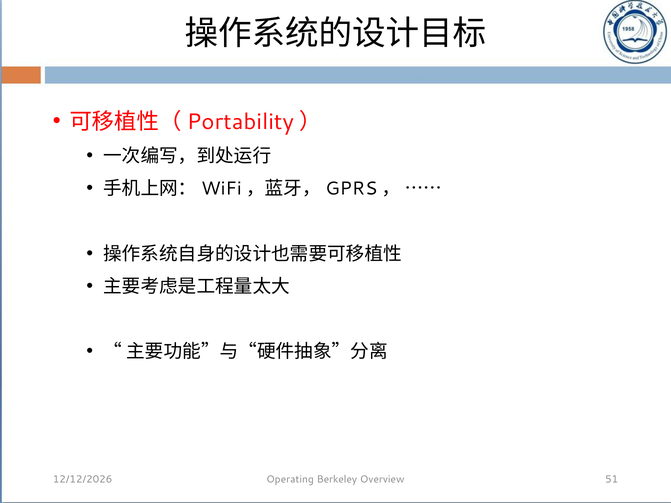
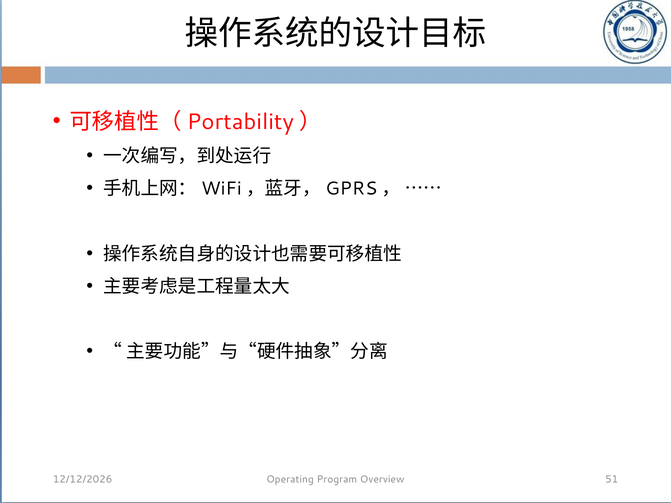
Berkeley: Berkeley -> Program
